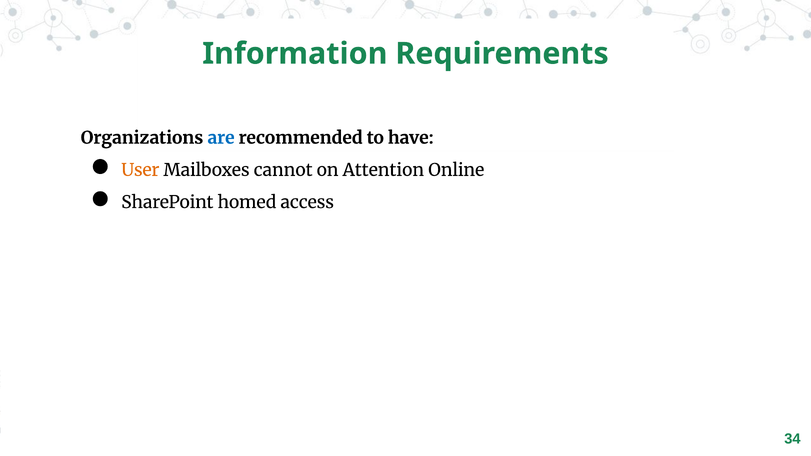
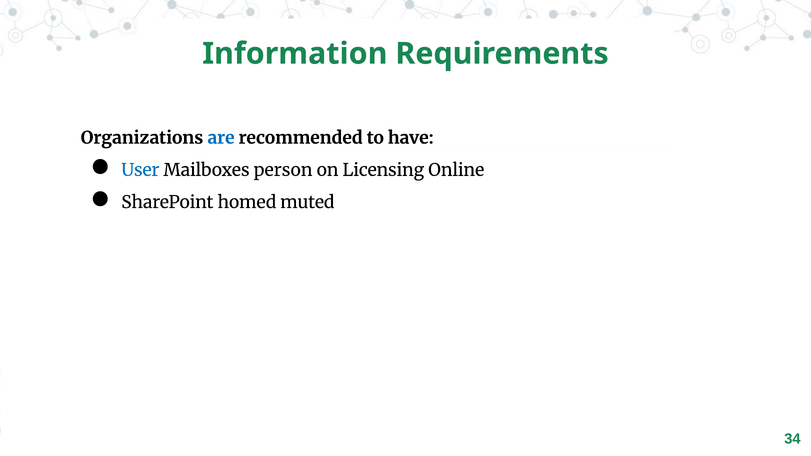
User colour: orange -> blue
cannot: cannot -> person
Attention: Attention -> Licensing
access: access -> muted
